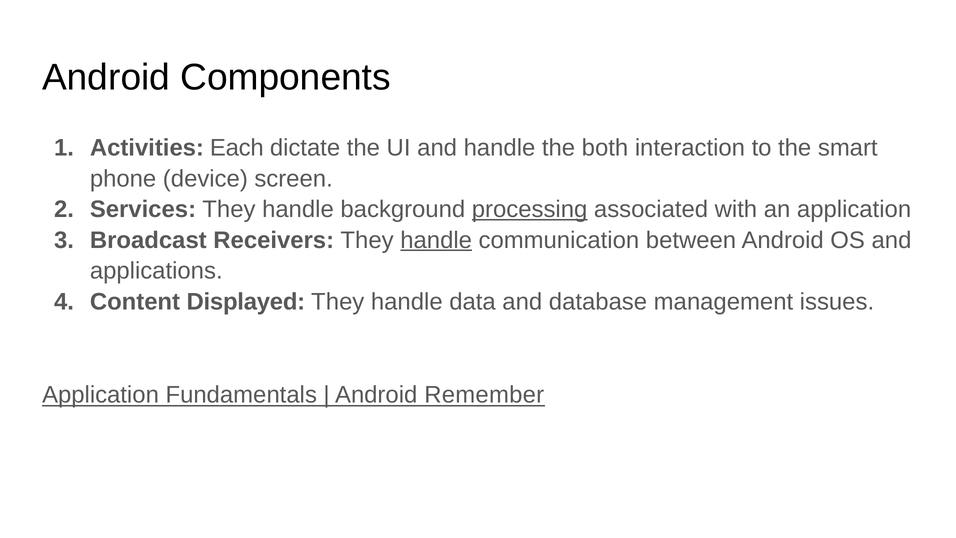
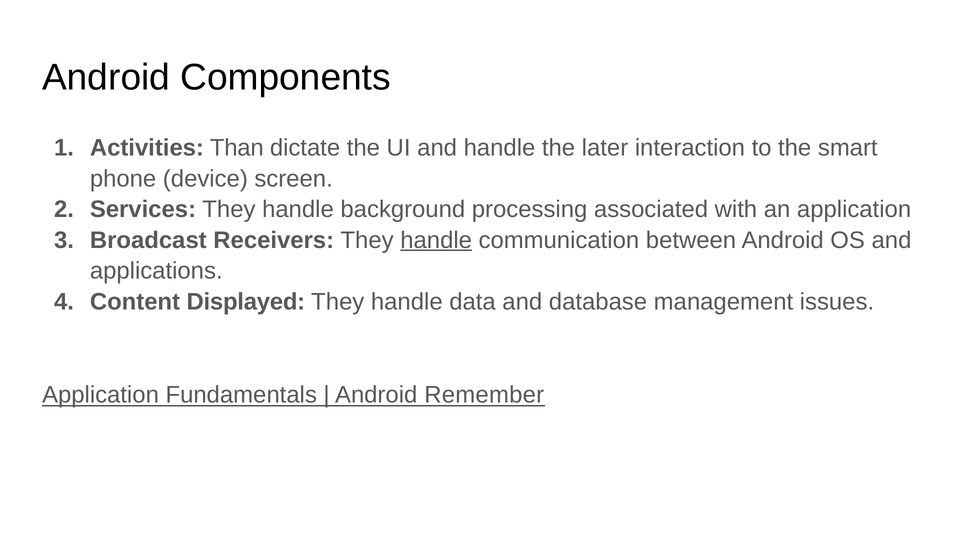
Each: Each -> Than
both: both -> later
processing underline: present -> none
